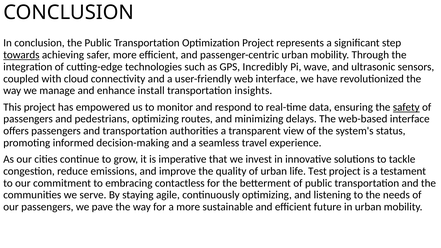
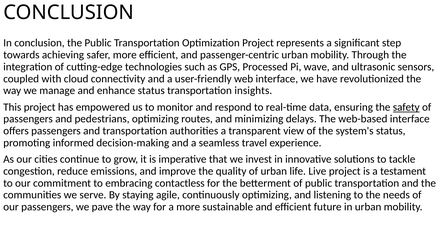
towards underline: present -> none
Incredibly: Incredibly -> Processed
enhance install: install -> status
Test: Test -> Live
